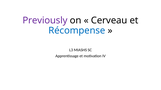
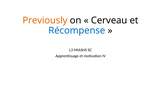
Previously colour: purple -> orange
